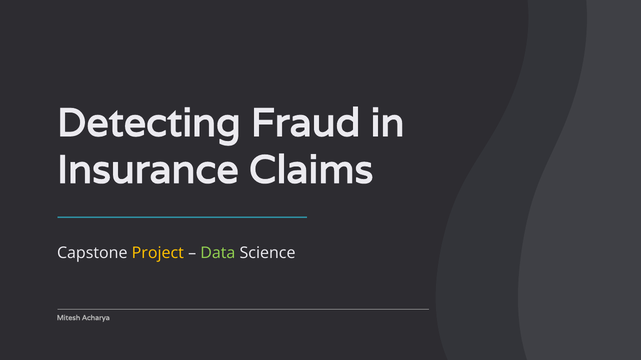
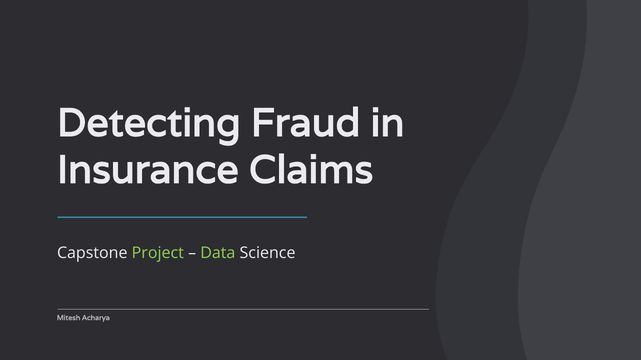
Project colour: yellow -> light green
